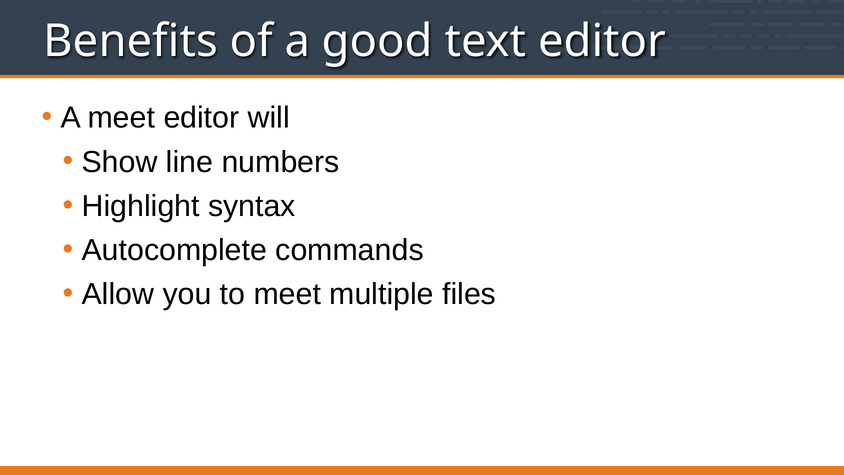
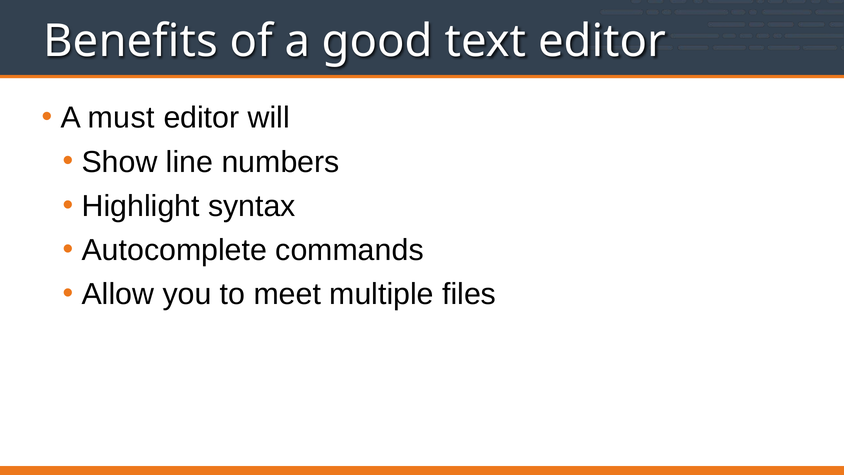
A meet: meet -> must
